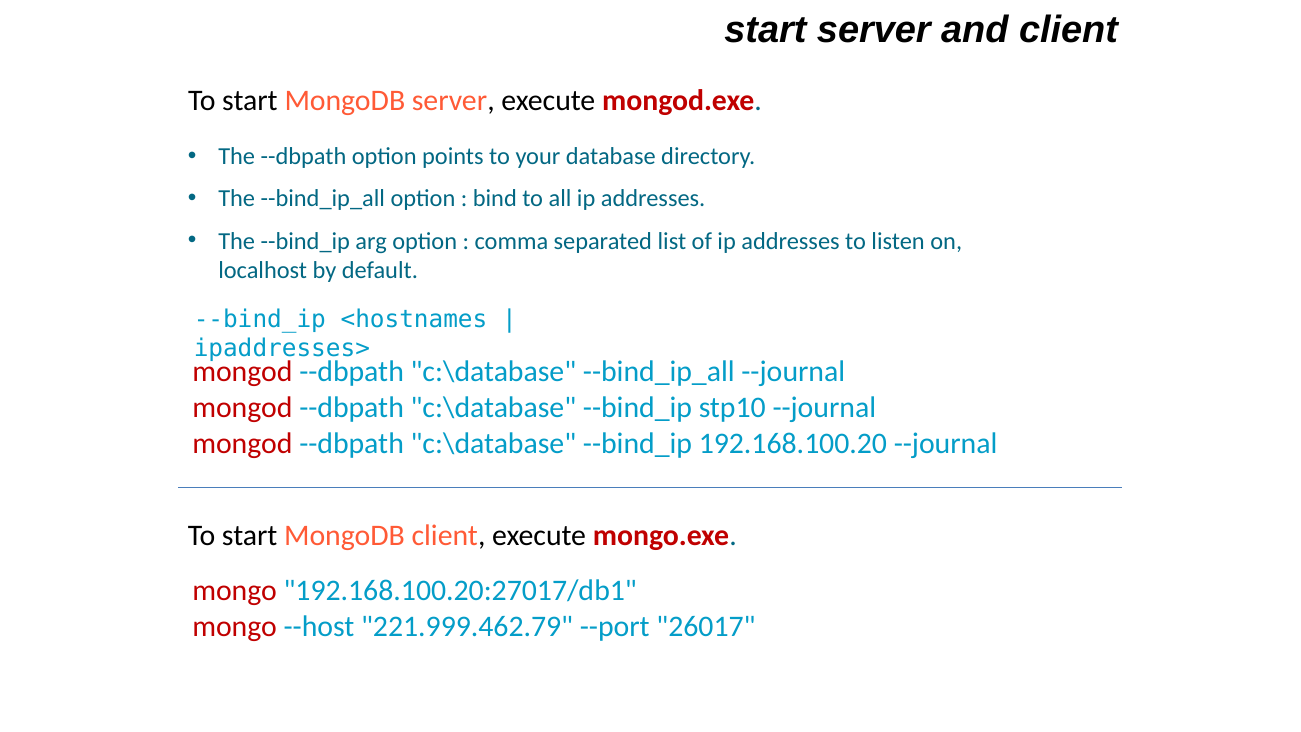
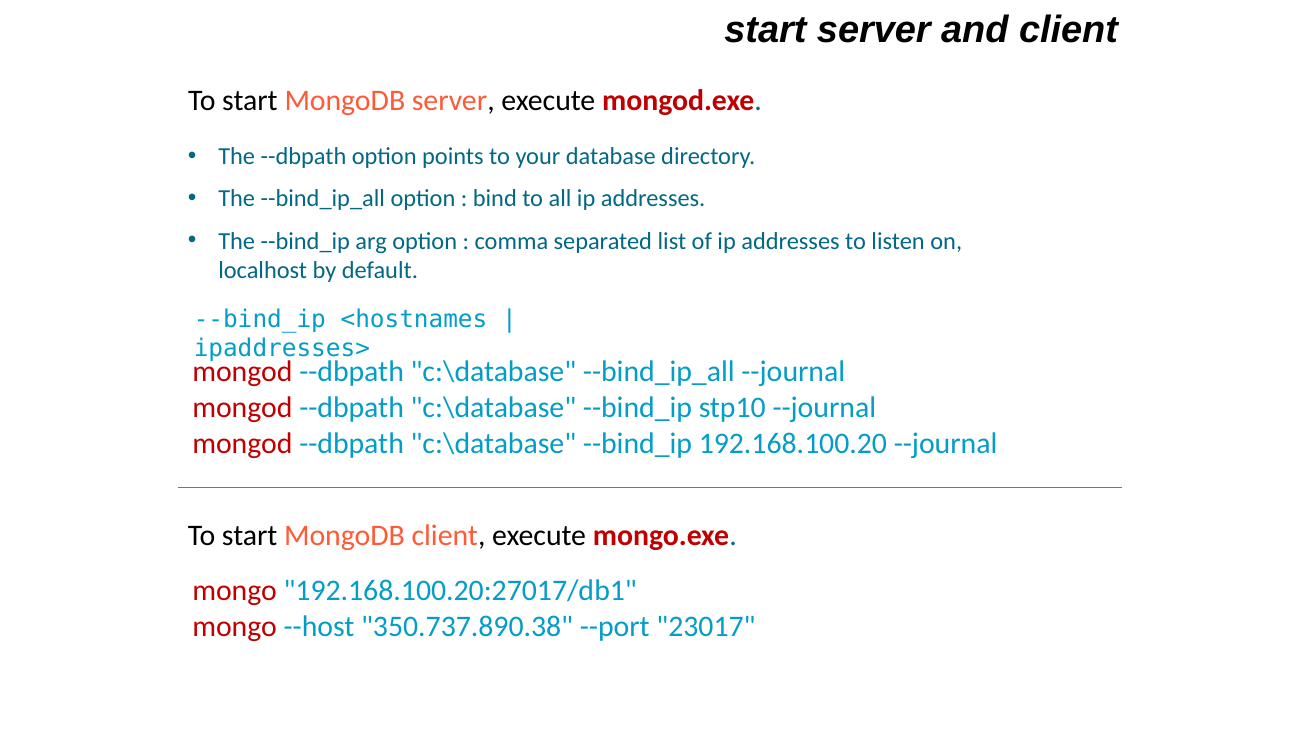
221.999.462.79: 221.999.462.79 -> 350.737.890.38
26017: 26017 -> 23017
